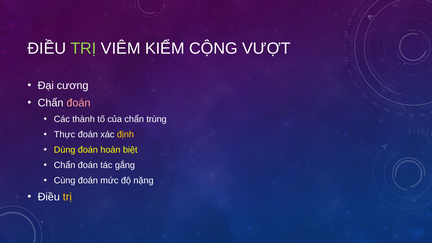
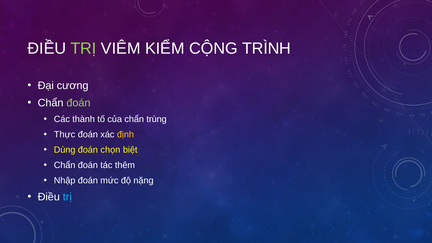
VƯỢT: VƯỢT -> TRÌNH
đoán at (78, 103) colour: pink -> light green
hoàn: hoàn -> chọn
gắng: gắng -> thêm
Cùng: Cùng -> Nhập
trị at (67, 197) colour: yellow -> light blue
